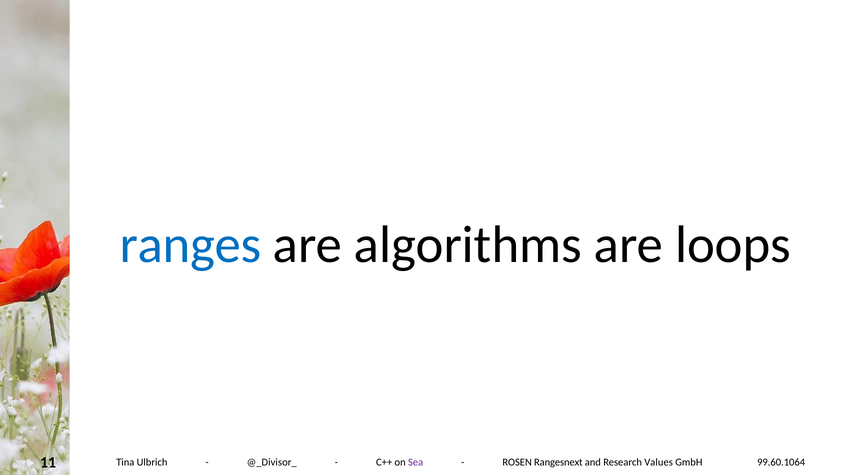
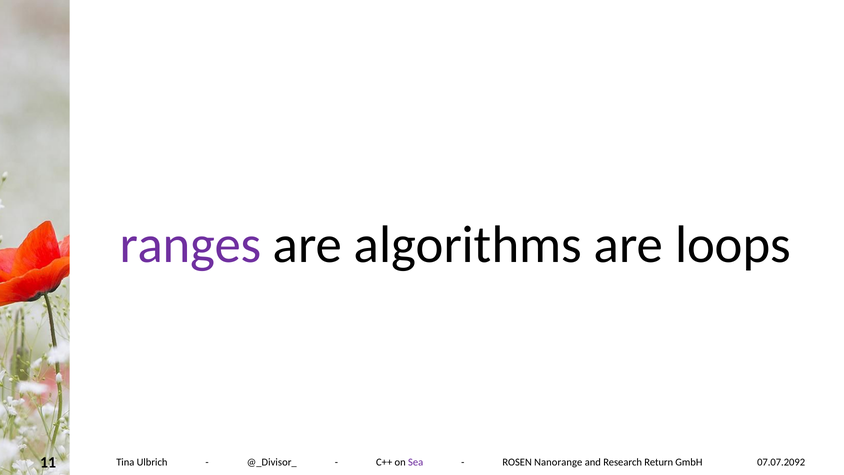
ranges colour: blue -> purple
99.60.1064: 99.60.1064 -> 07.07.2092
Rangesnext: Rangesnext -> Nanorange
Values: Values -> Return
